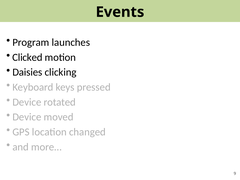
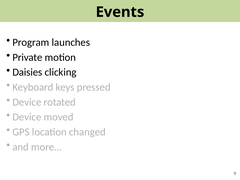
Clicked: Clicked -> Private
